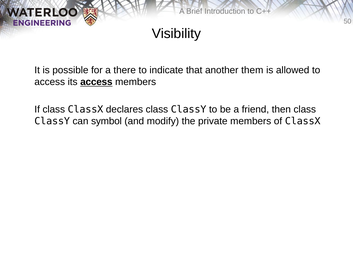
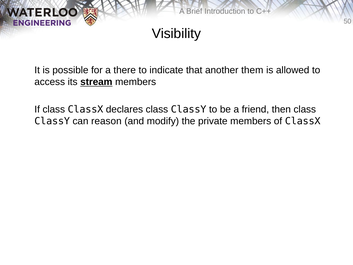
its access: access -> stream
symbol: symbol -> reason
